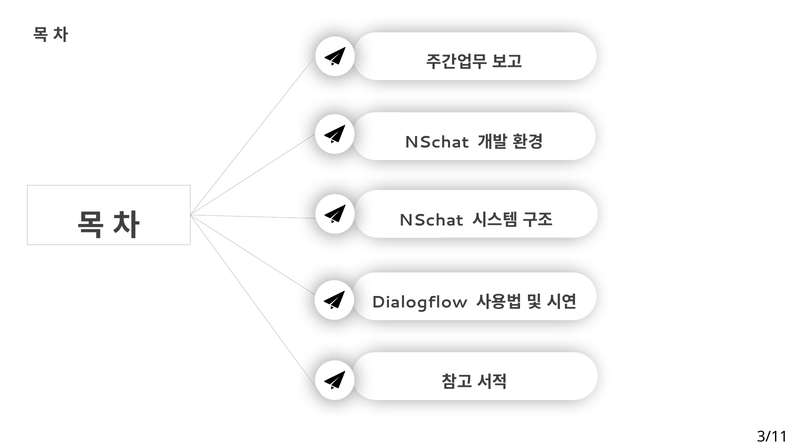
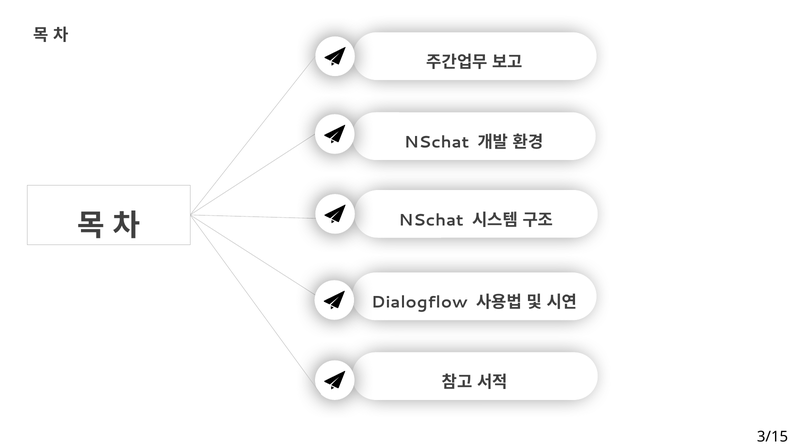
3/11: 3/11 -> 3/15
